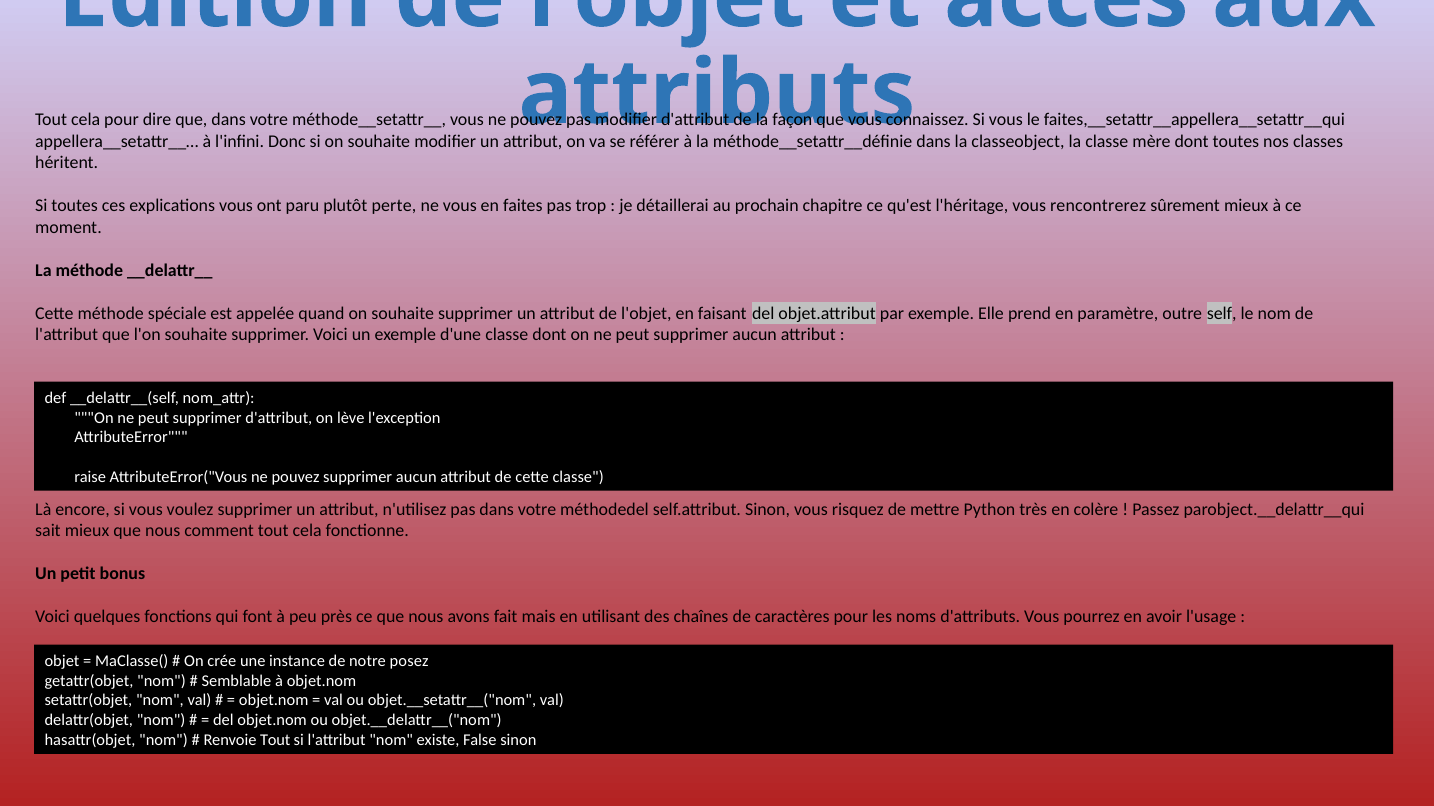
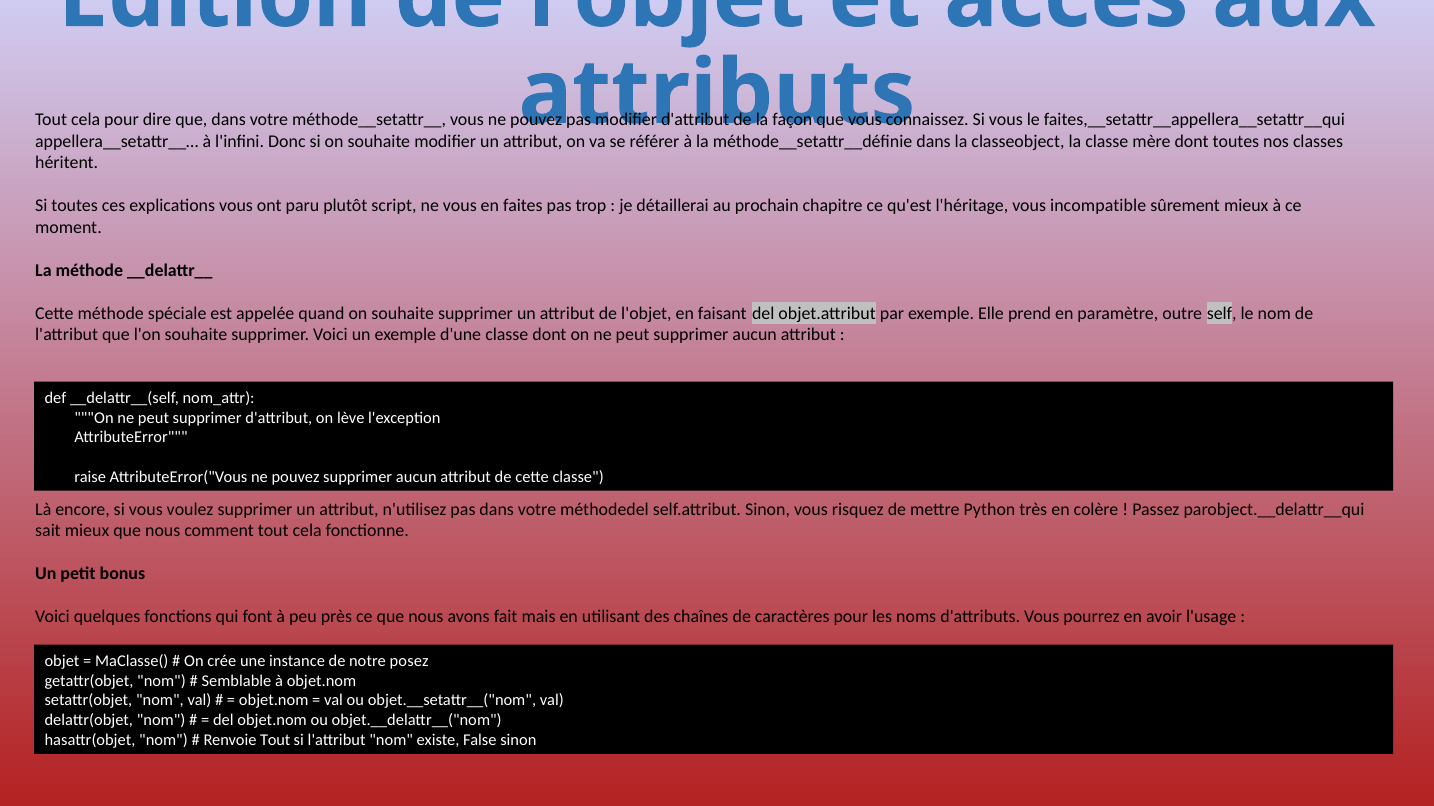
perte: perte -> script
rencontrerez: rencontrerez -> incompatible
